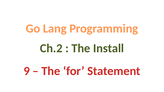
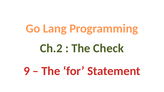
Install: Install -> Check
